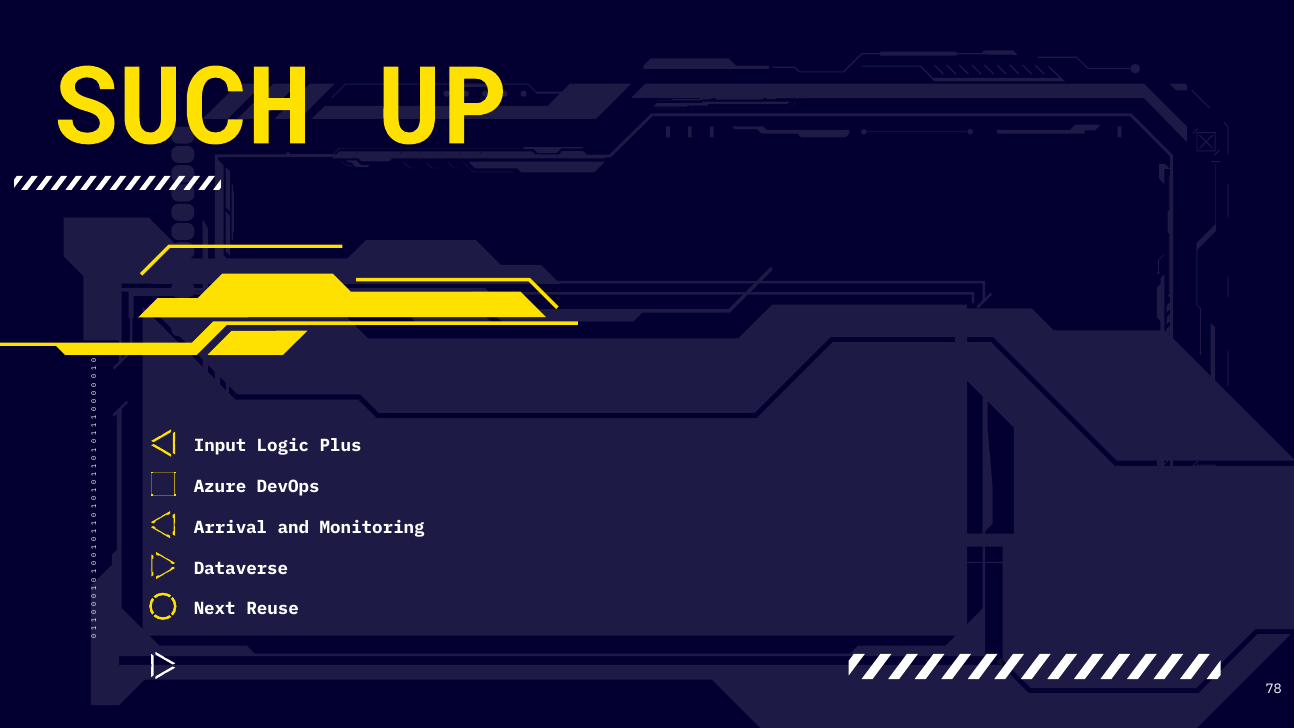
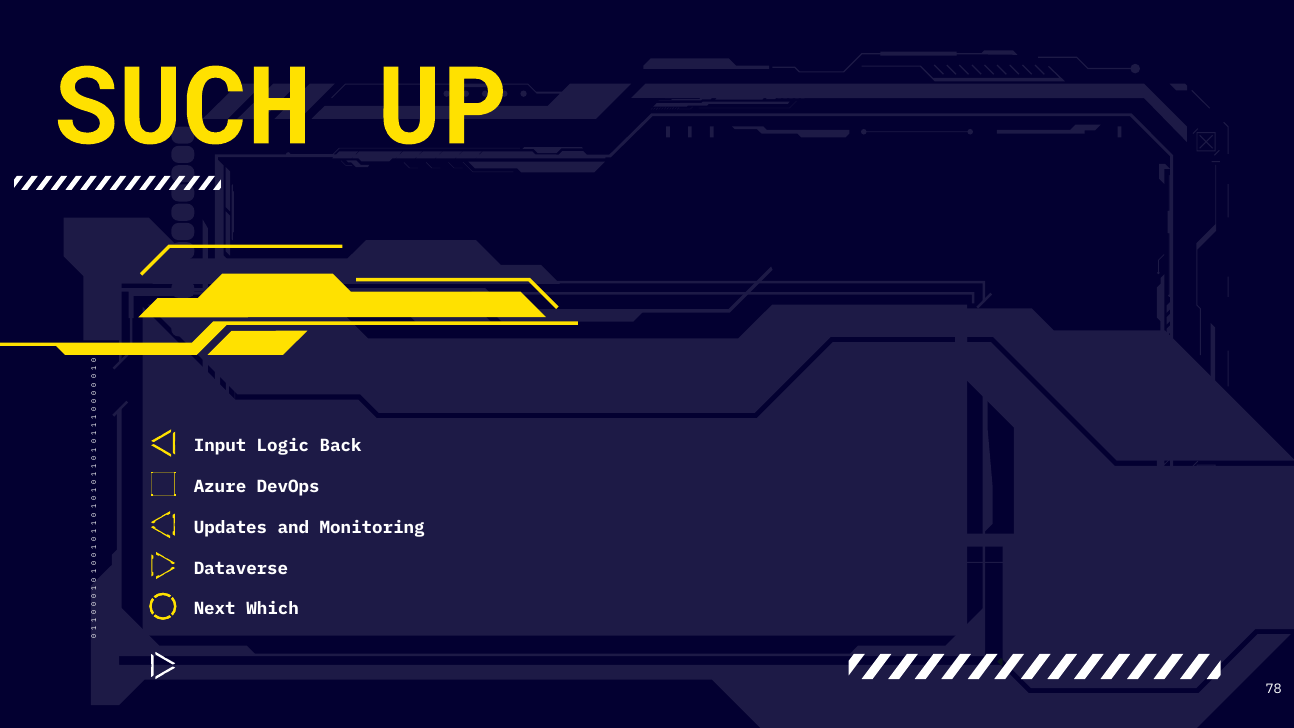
Plus: Plus -> Back
Arrival: Arrival -> Updates
Reuse: Reuse -> Which
